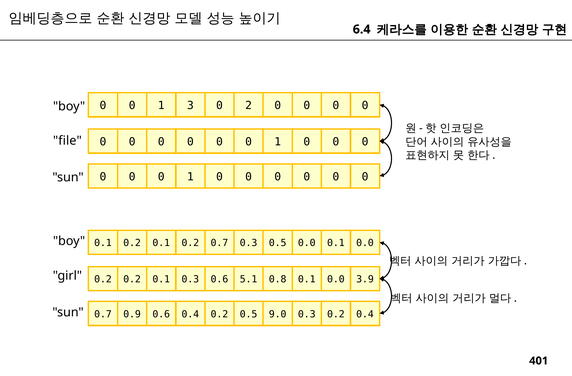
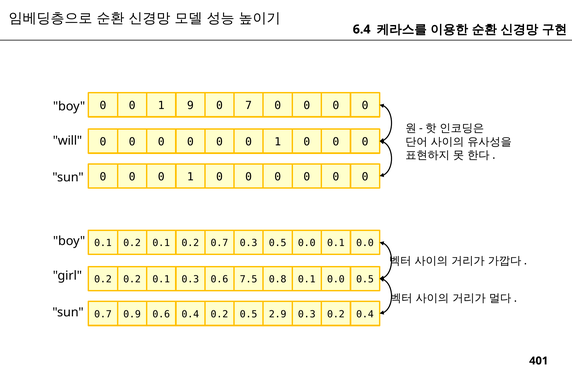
3: 3 -> 9
2: 2 -> 7
file: file -> will
5.1: 5.1 -> 7.5
0.0 3.9: 3.9 -> 0.5
9.0: 9.0 -> 2.9
